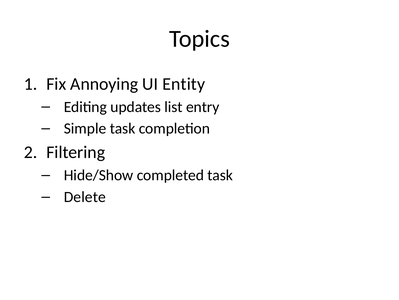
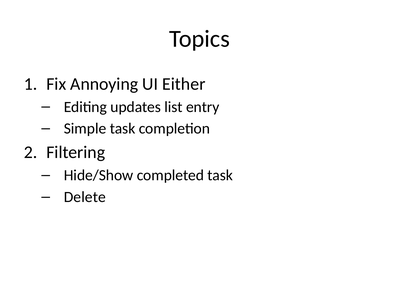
Entity: Entity -> Either
